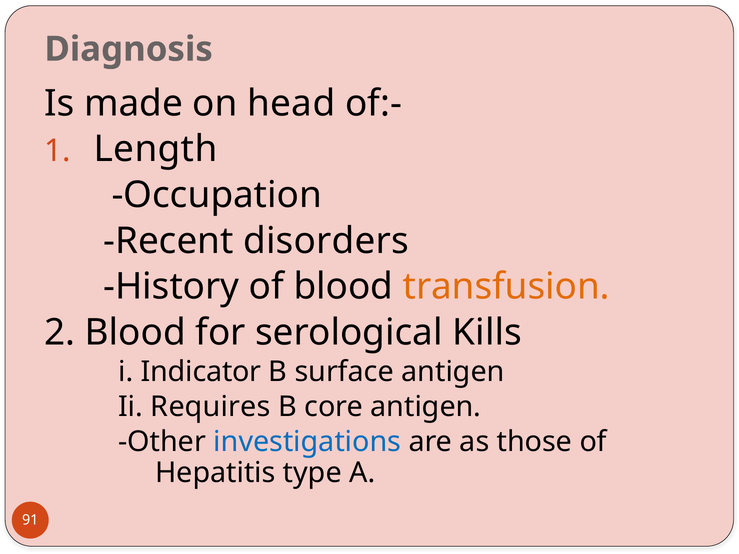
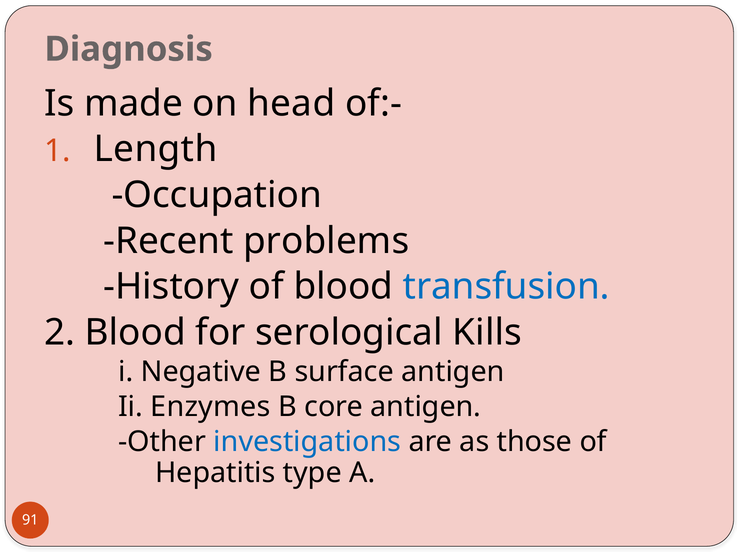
disorders: disorders -> problems
transfusion colour: orange -> blue
Indicator: Indicator -> Negative
Requires: Requires -> Enzymes
